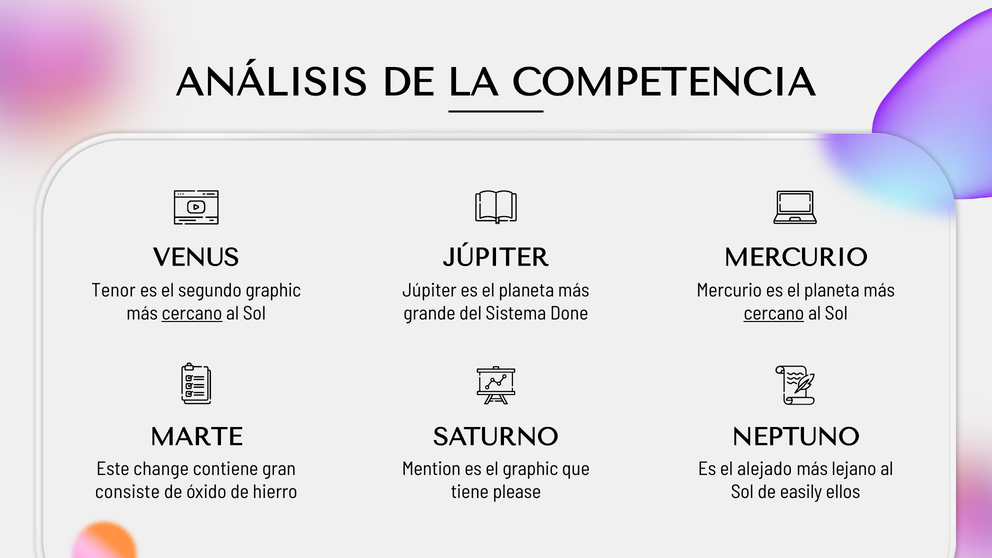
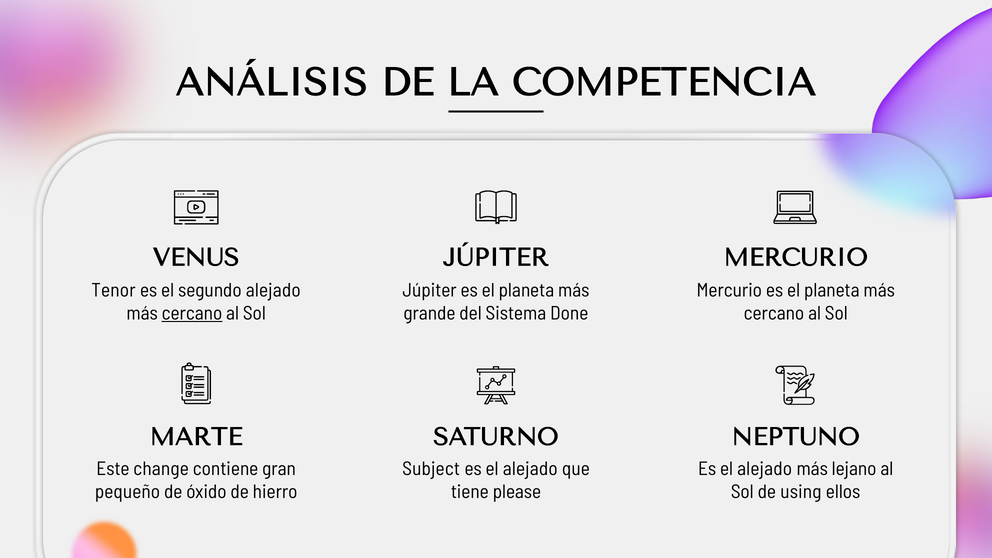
segundo graphic: graphic -> alejado
cercano at (774, 313) underline: present -> none
Mention: Mention -> Subject
graphic at (530, 469): graphic -> alejado
consiste: consiste -> pequeño
easily: easily -> using
